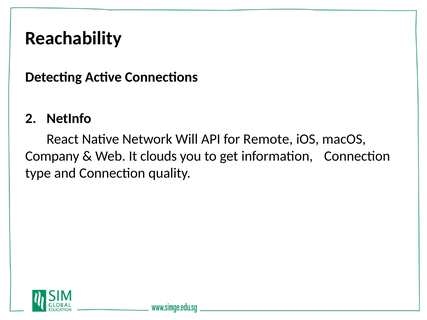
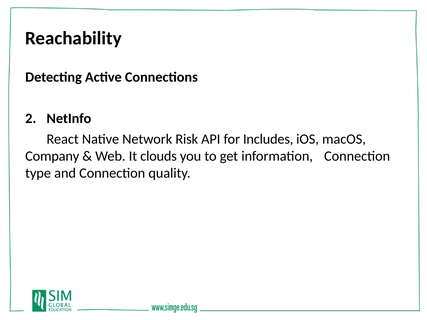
Will: Will -> Risk
Remote: Remote -> Includes
